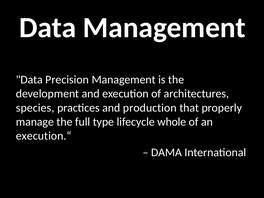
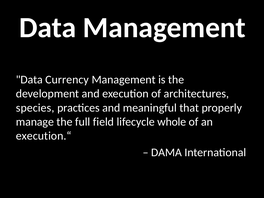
Precision: Precision -> Currency
production: production -> meaningful
type: type -> field
